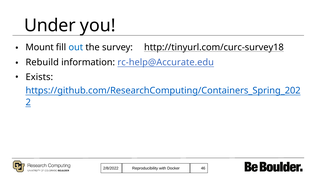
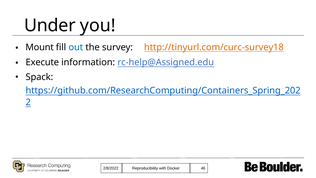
http://tinyurl.com/curc-survey18 colour: black -> orange
Rebuild: Rebuild -> Execute
rc-help@Accurate.edu: rc-help@Accurate.edu -> rc-help@Assigned.edu
Exists: Exists -> Spack
